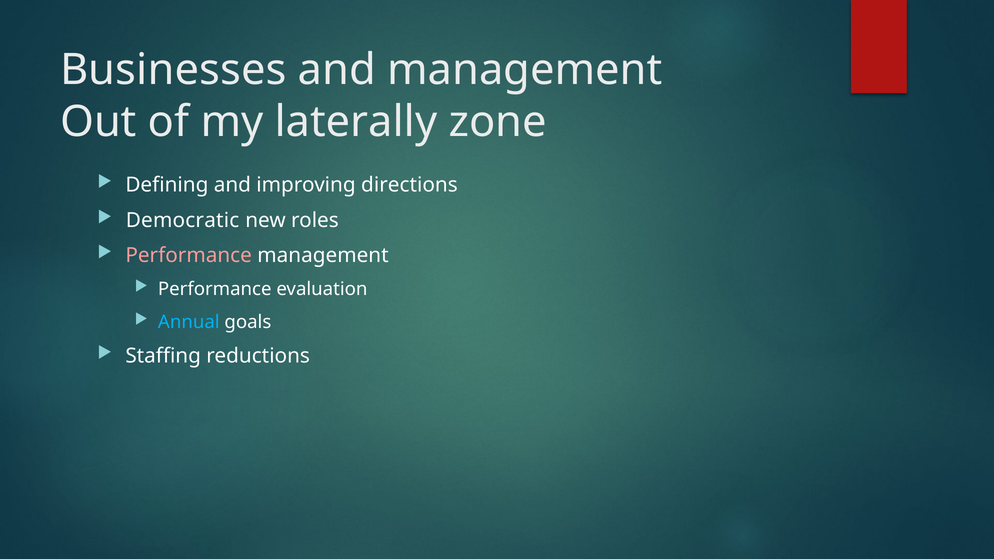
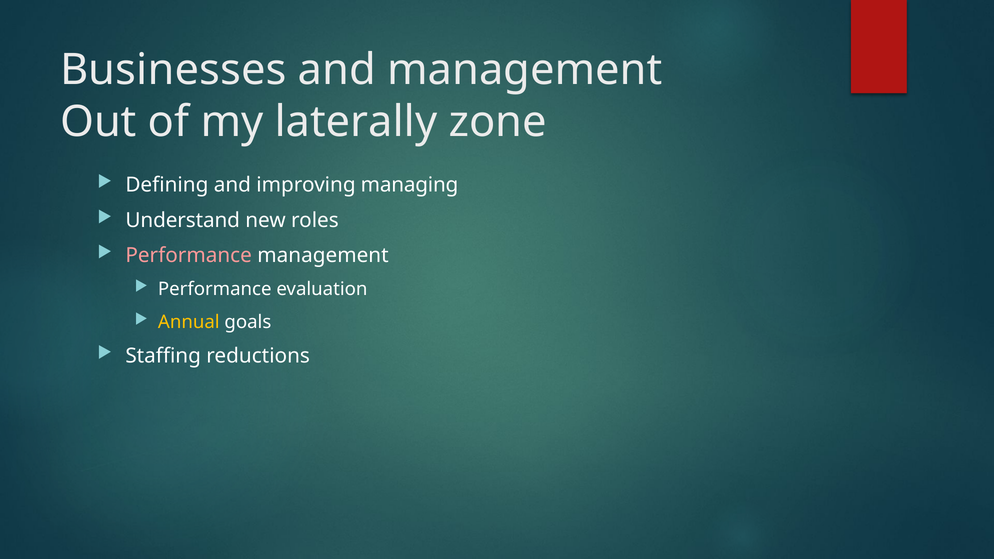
directions: directions -> managing
Democratic: Democratic -> Understand
Annual colour: light blue -> yellow
